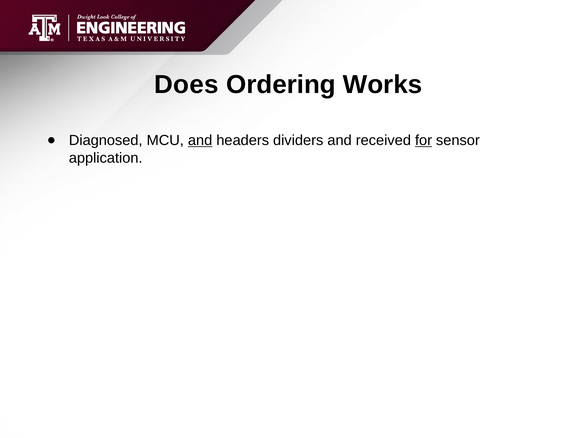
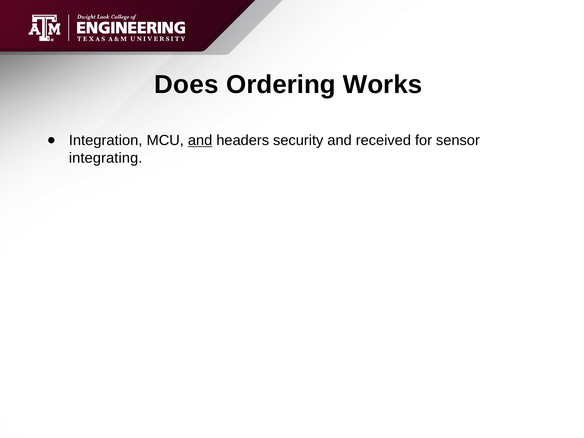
Diagnosed: Diagnosed -> Integration
dividers: dividers -> security
for underline: present -> none
application: application -> integrating
